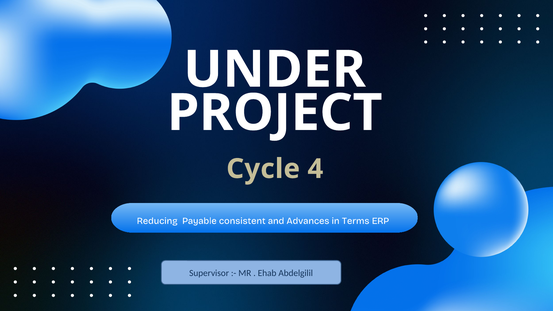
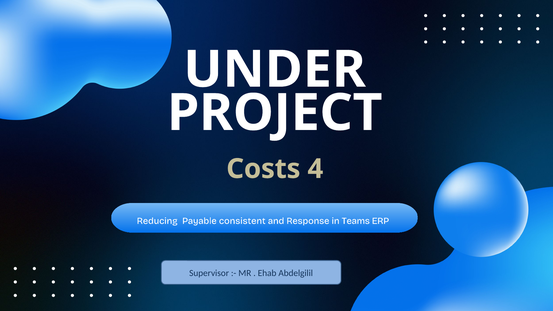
Cycle: Cycle -> Costs
Advances: Advances -> Response
Terms: Terms -> Teams
